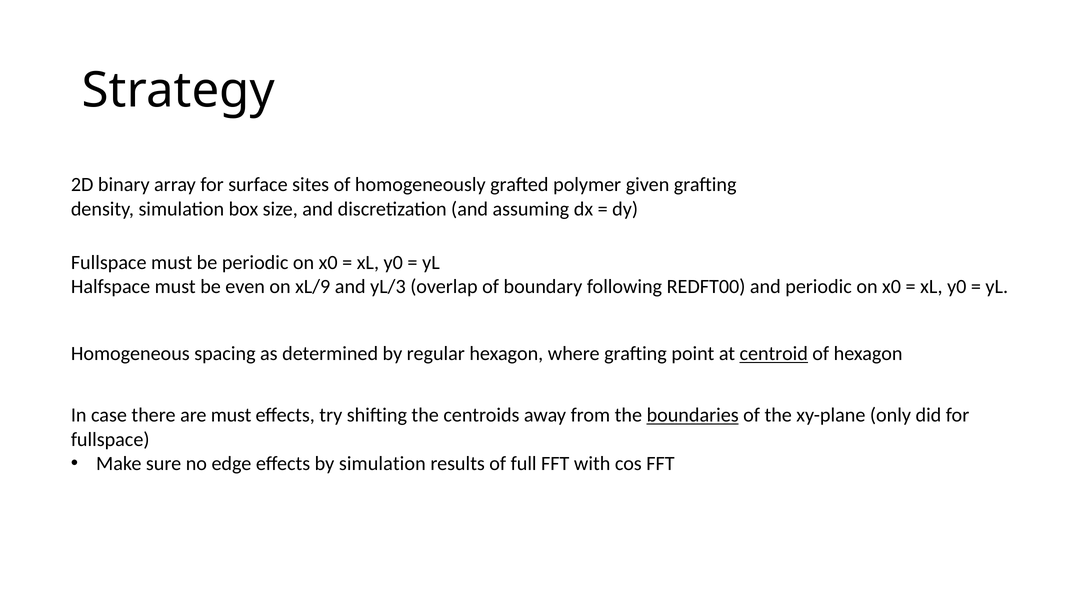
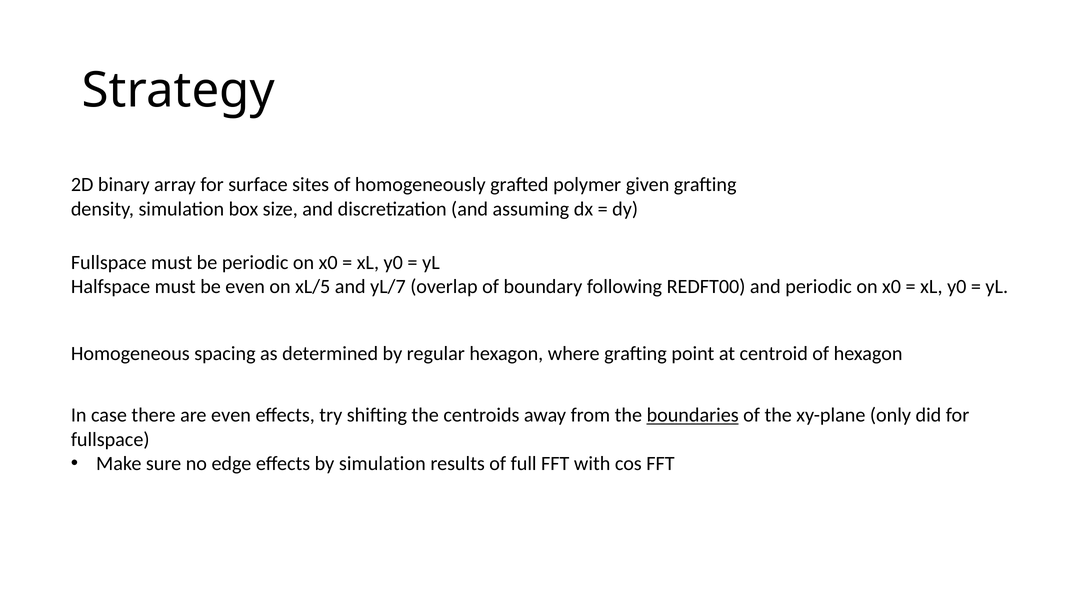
xL/9: xL/9 -> xL/5
yL/3: yL/3 -> yL/7
centroid underline: present -> none
are must: must -> even
